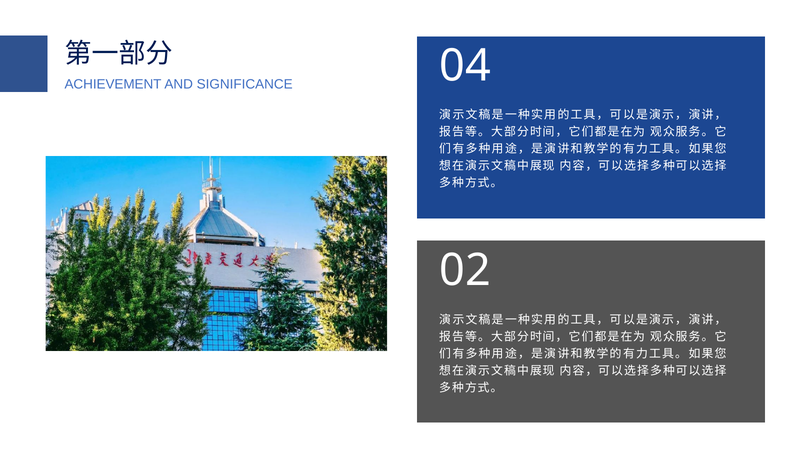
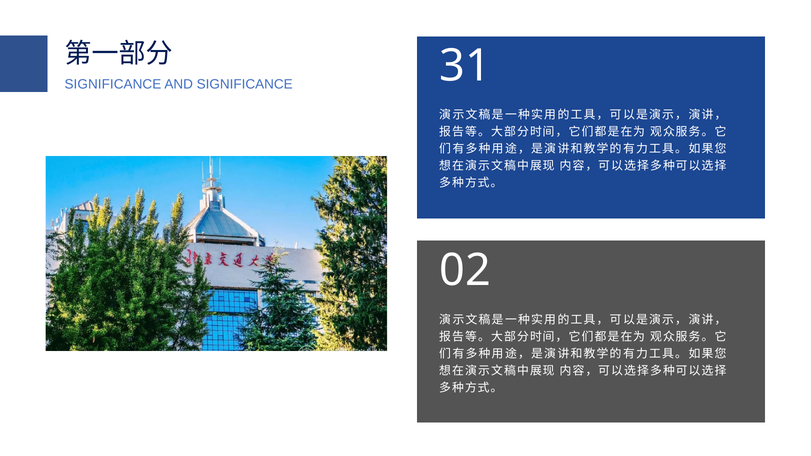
ACHIEVEMENT at (113, 84): ACHIEVEMENT -> SIGNIFICANCE
04: 04 -> 31
